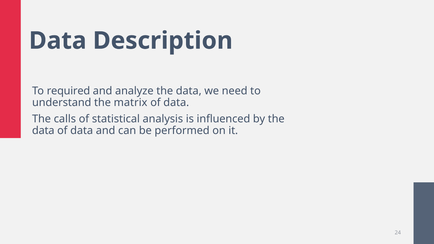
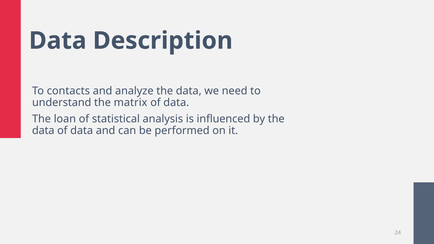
required: required -> contacts
calls: calls -> loan
